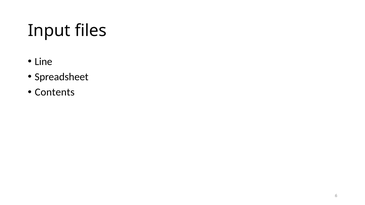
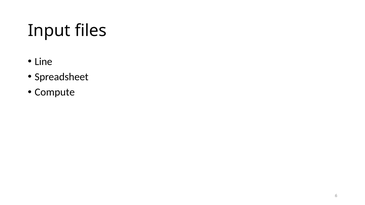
Contents: Contents -> Compute
